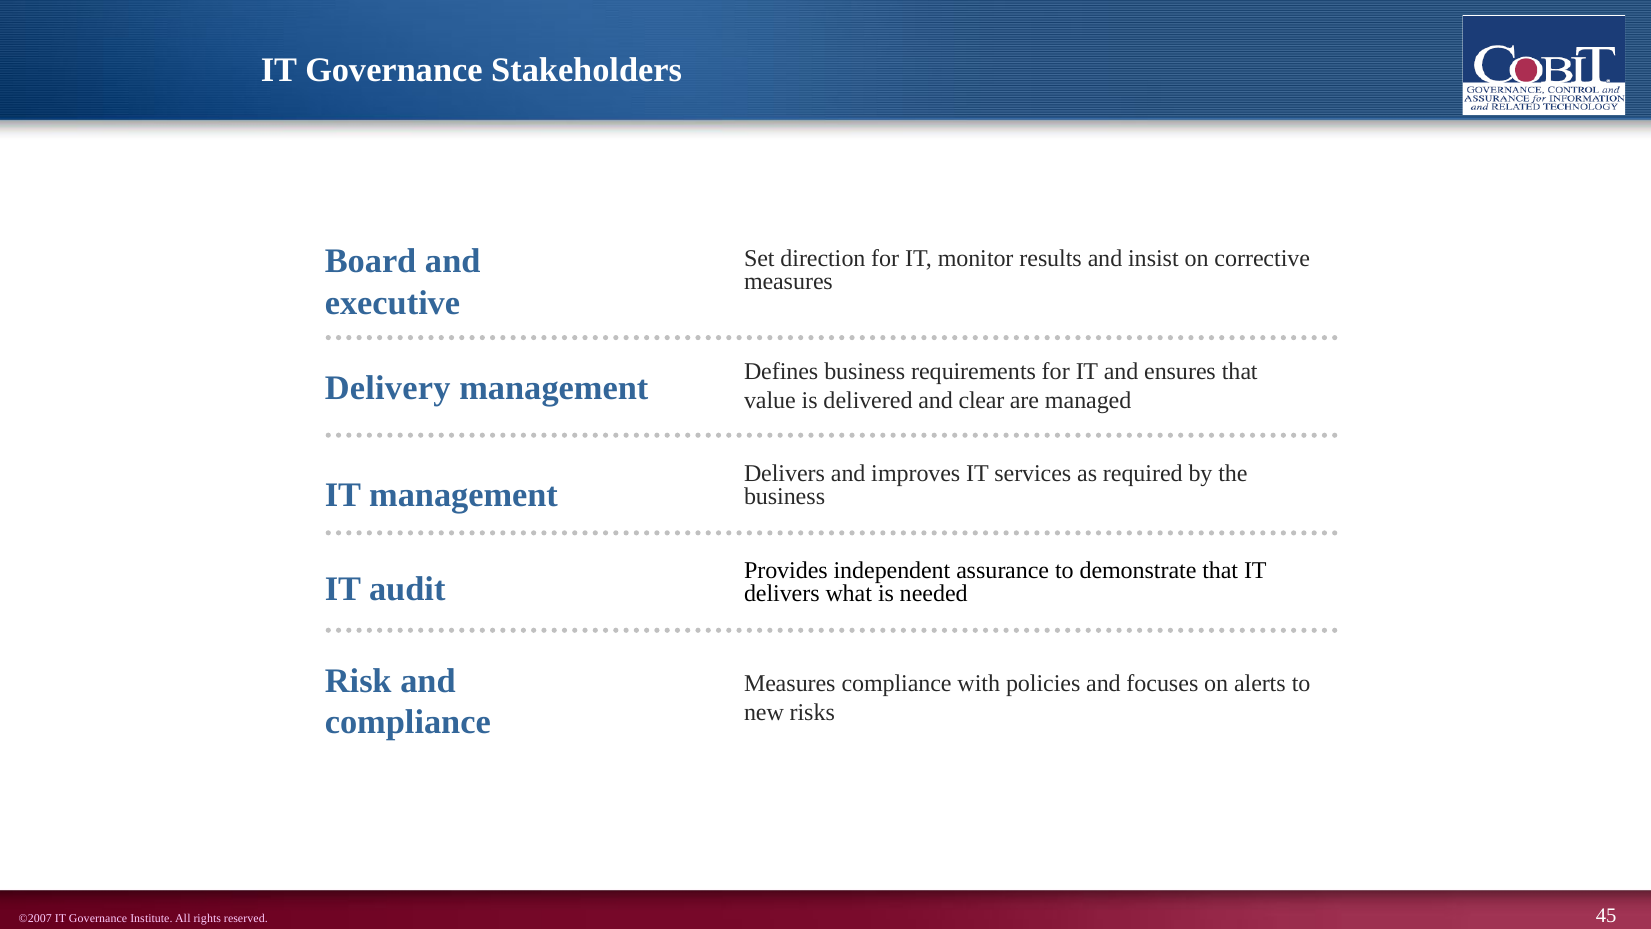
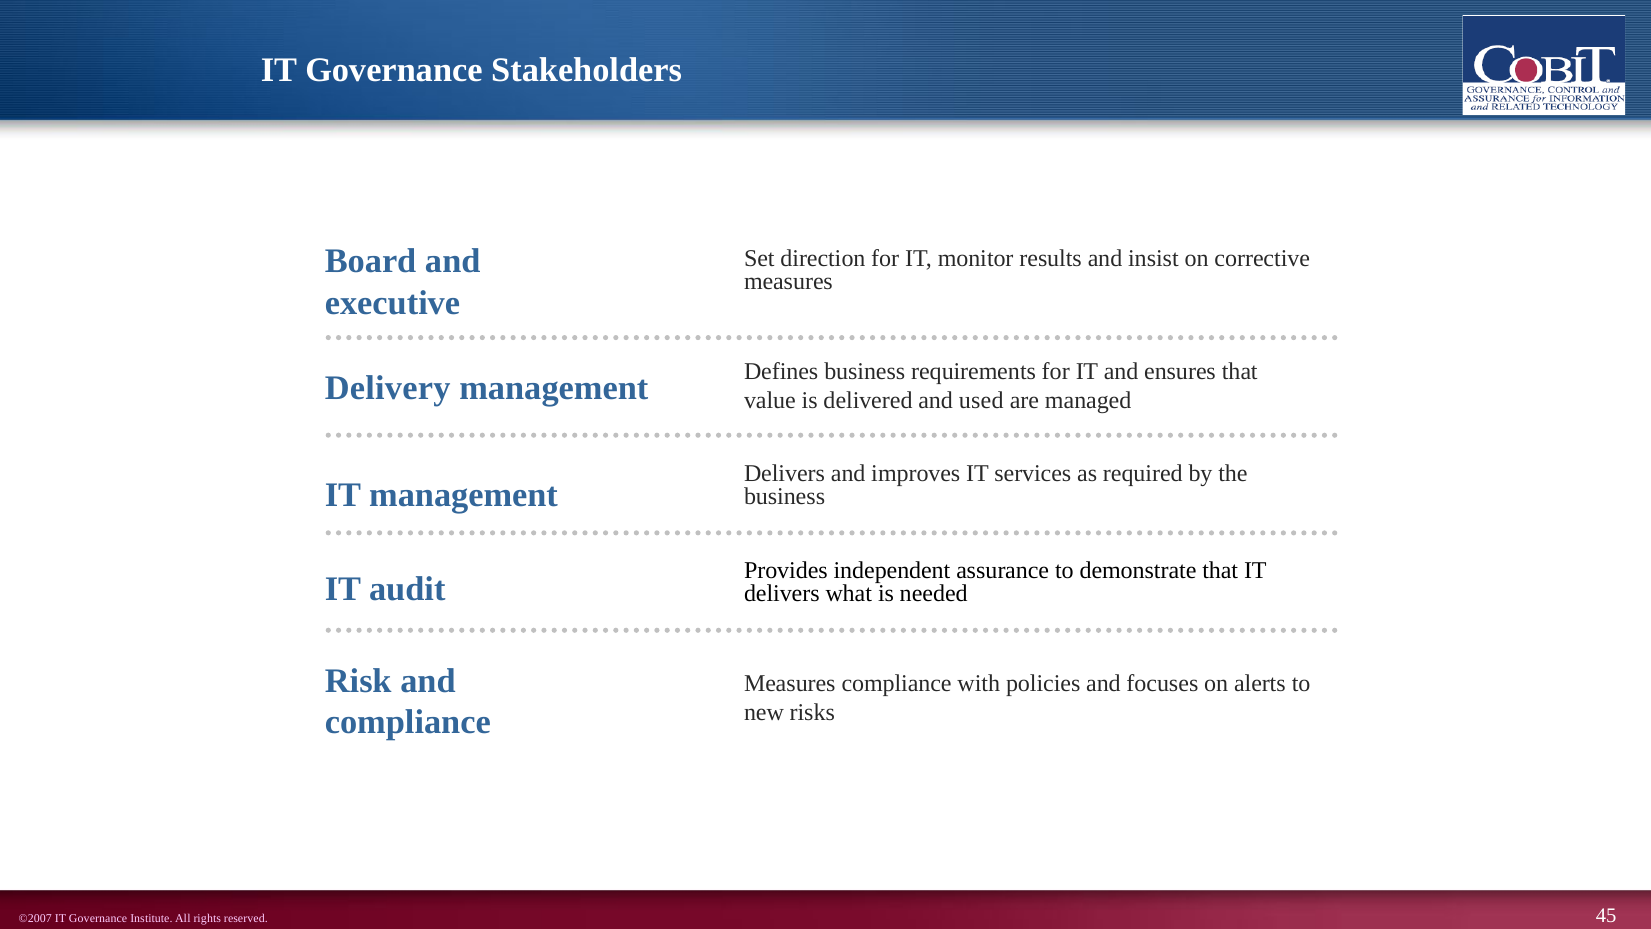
clear: clear -> used
